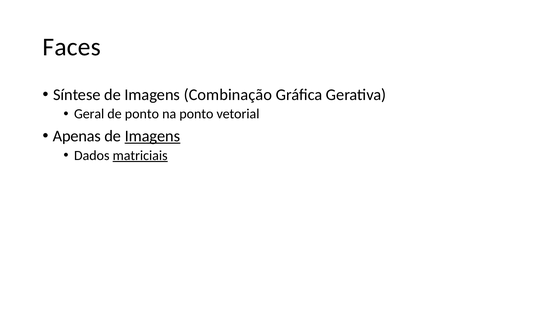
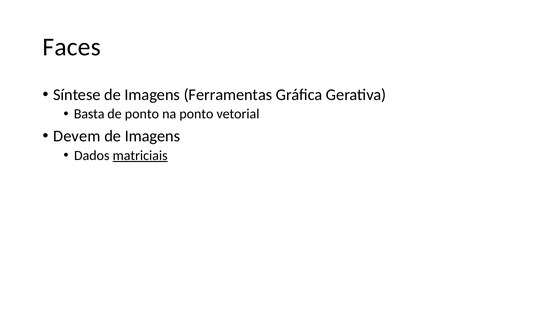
Combinação: Combinação -> Ferramentas
Geral: Geral -> Basta
Apenas: Apenas -> Devem
Imagens at (152, 136) underline: present -> none
